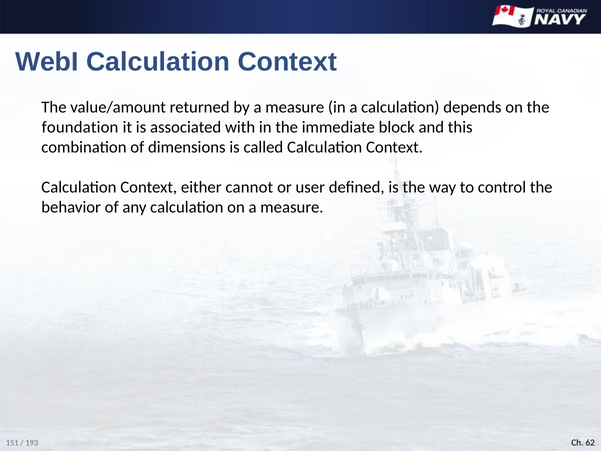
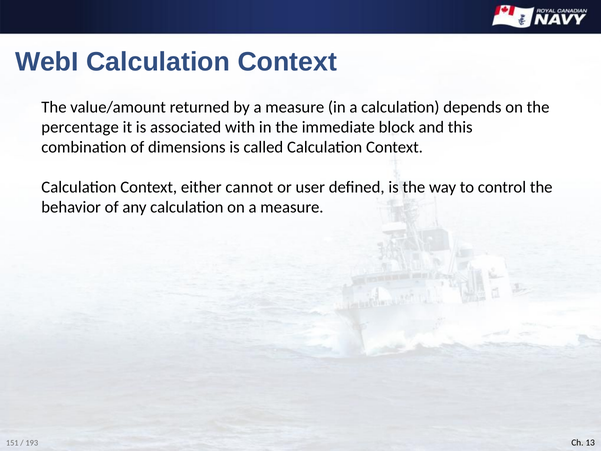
foundation: foundation -> percentage
62: 62 -> 13
